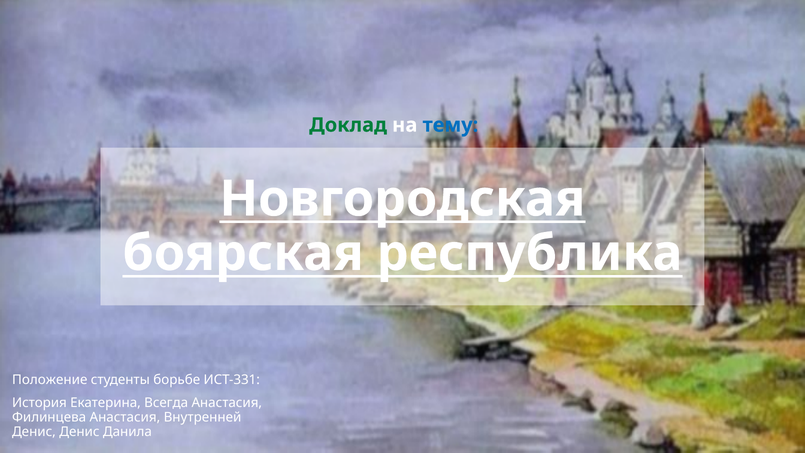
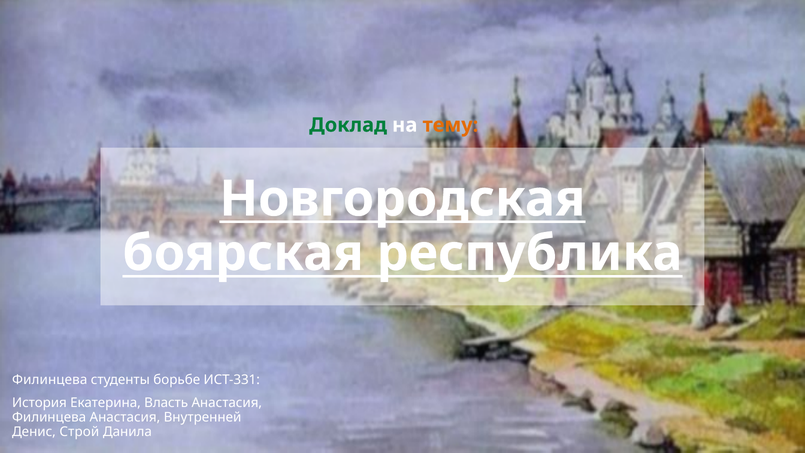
тему colour: blue -> orange
Положение at (50, 380): Положение -> Филинцева
Всегда: Всегда -> Власть
Денис Денис: Денис -> Строй
